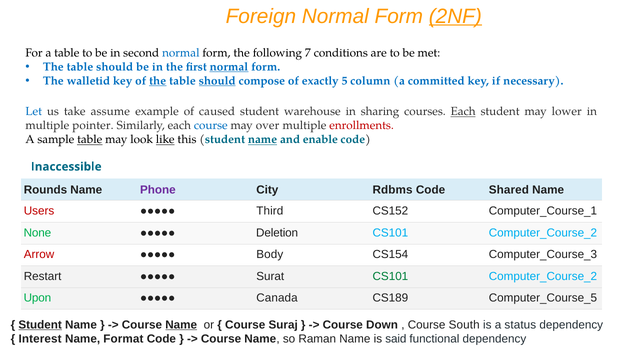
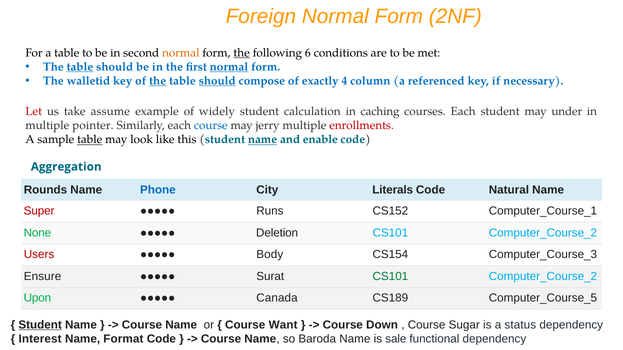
2NF underline: present -> none
normal at (181, 53) colour: blue -> orange
the at (242, 53) underline: none -> present
7: 7 -> 6
table at (80, 67) underline: none -> present
5: 5 -> 4
committed: committed -> referenced
Let colour: blue -> red
caused: caused -> widely
warehouse: warehouse -> calculation
sharing: sharing -> caching
Each at (463, 112) underline: present -> none
lower: lower -> under
over: over -> jerry
like underline: present -> none
Inaccessible: Inaccessible -> Aggregation
Phone colour: purple -> blue
Rdbms: Rdbms -> Literals
Shared: Shared -> Natural
Users: Users -> Super
Third: Third -> Runs
Arrow: Arrow -> Users
Restart: Restart -> Ensure
Name at (181, 325) underline: present -> none
Suraj: Suraj -> Want
South: South -> Sugar
Raman: Raman -> Baroda
said: said -> sale
